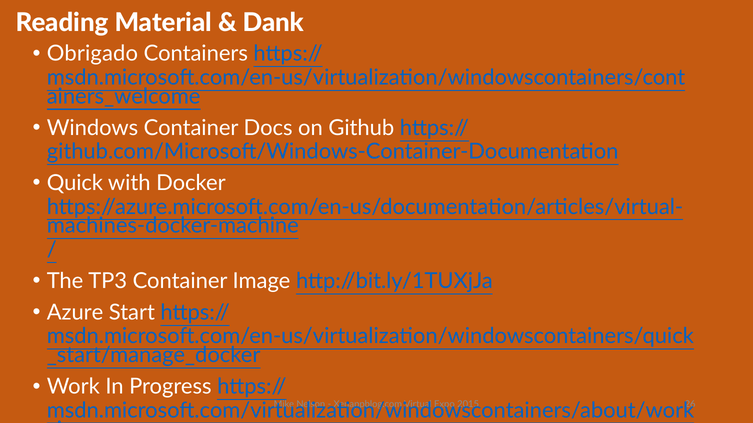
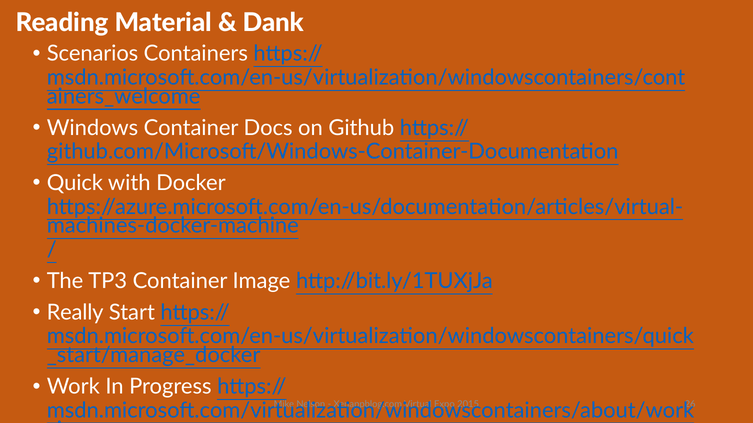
Obrigado: Obrigado -> Scenarios
Azure: Azure -> Really
